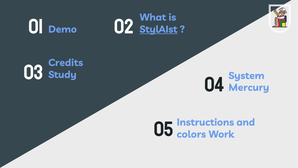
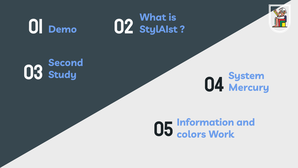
StylAIst underline: present -> none
Credits: Credits -> Second
Instructions: Instructions -> Information
